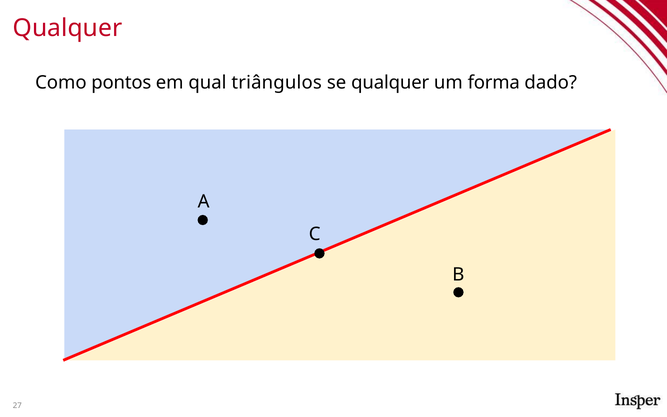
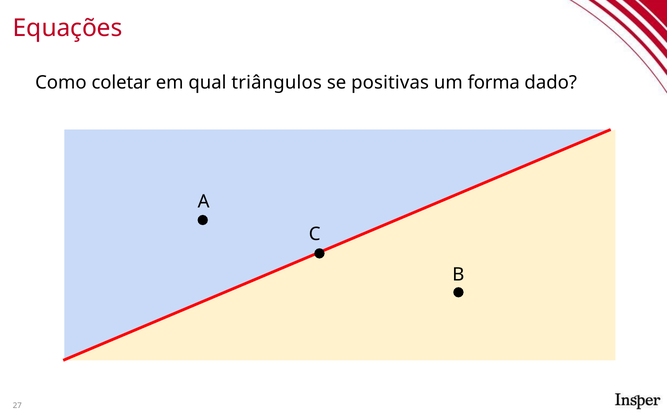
Qualquer at (68, 28): Qualquer -> Equações
pontos: pontos -> coletar
se qualquer: qualquer -> positivas
